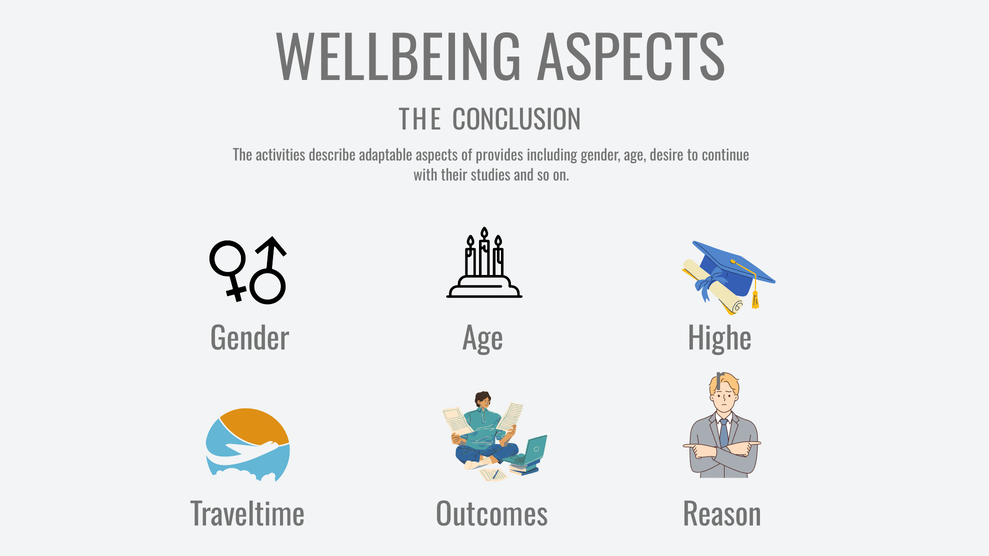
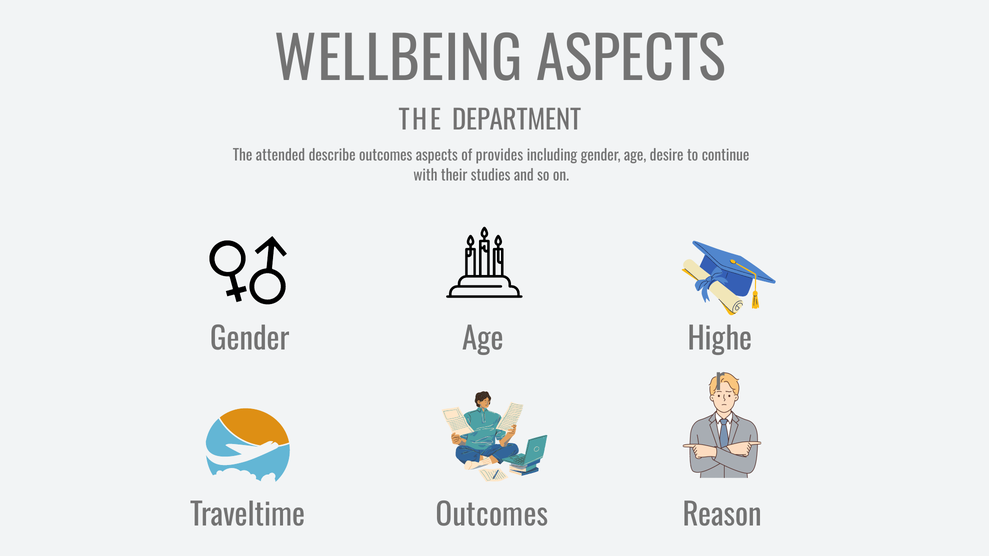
CONCLUSION: CONCLUSION -> DEPARTMENT
activities: activities -> attended
describe adaptable: adaptable -> outcomes
